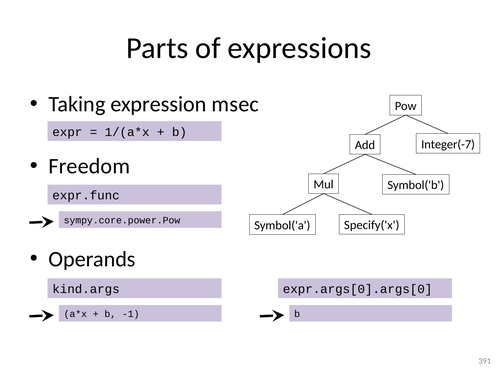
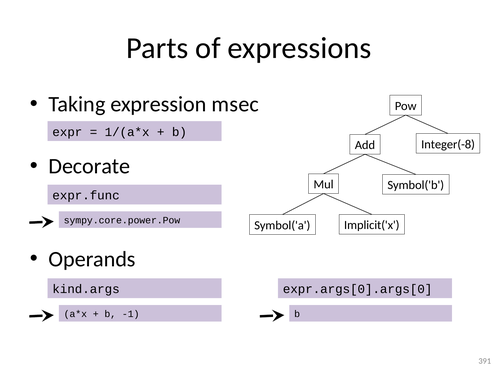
Integer(-7: Integer(-7 -> Integer(-8
Freedom: Freedom -> Decorate
Specify('x: Specify('x -> Implicit('x
